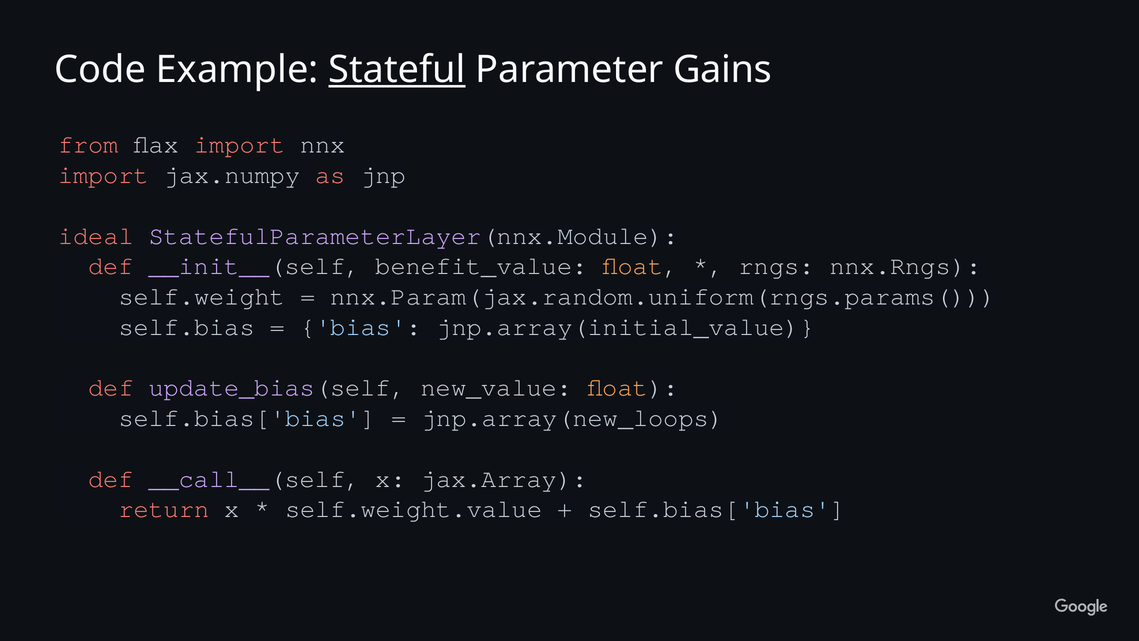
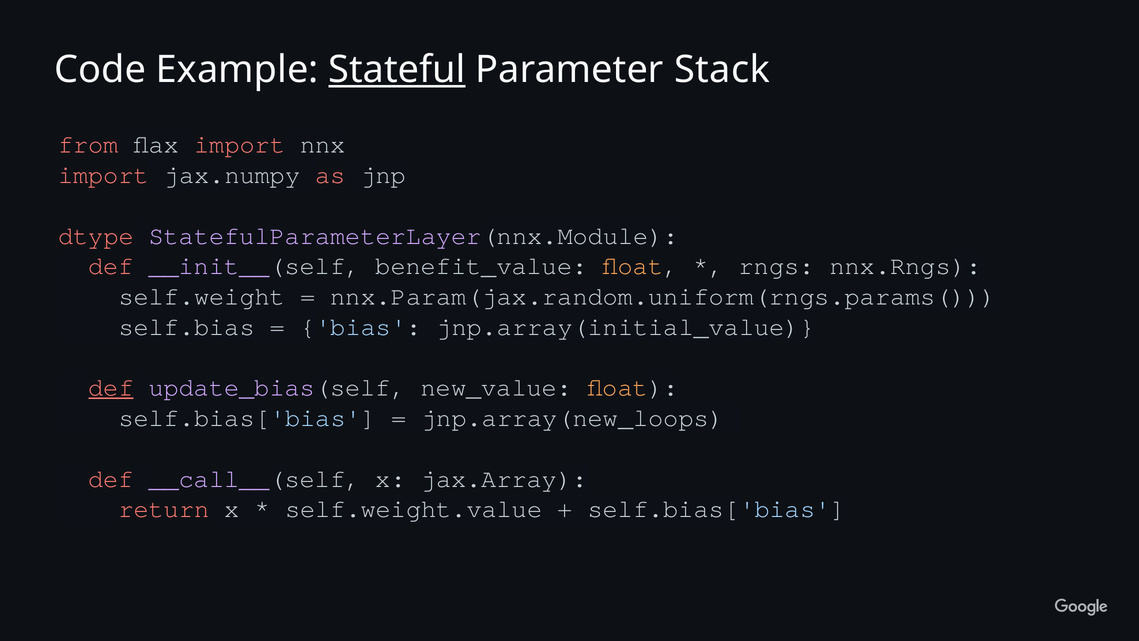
Gains: Gains -> Stack
ideal: ideal -> dtype
def at (111, 387) underline: none -> present
